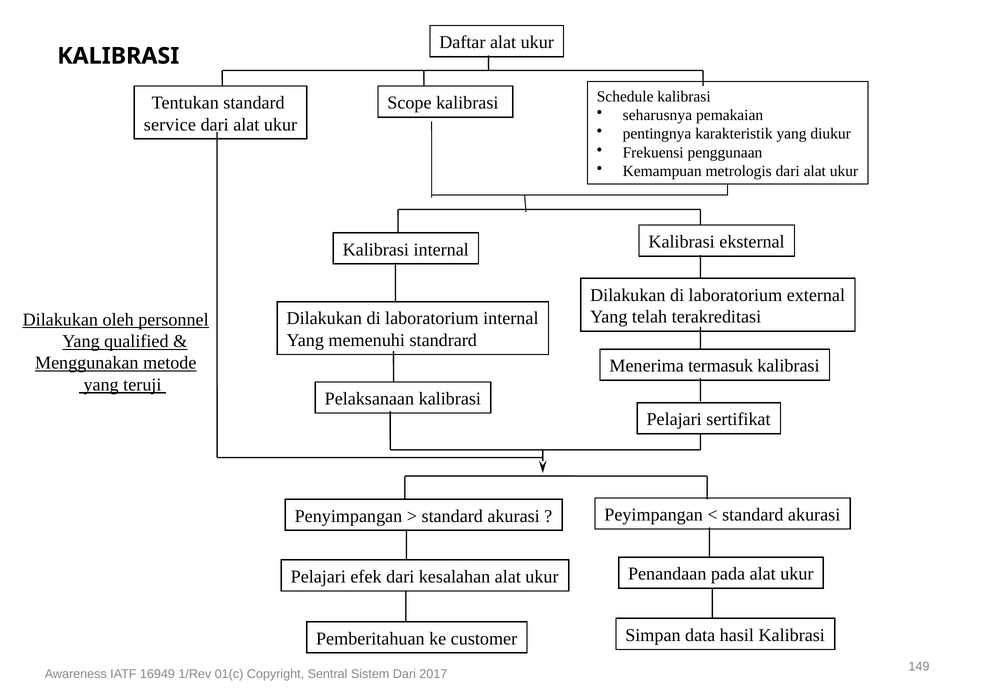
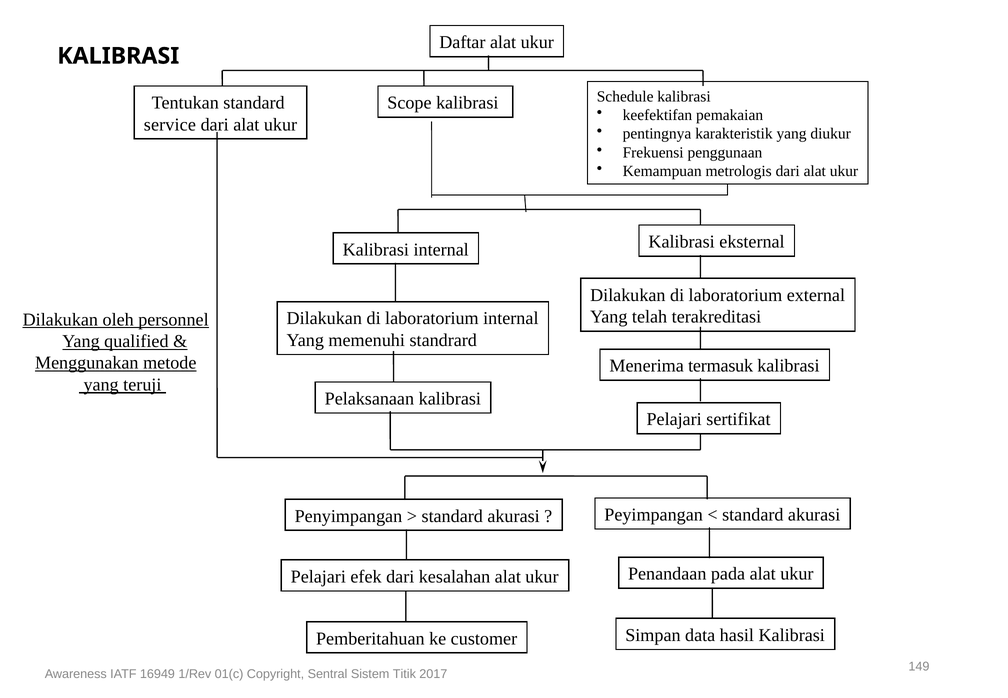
seharusnya: seharusnya -> keefektifan
Sistem Dari: Dari -> Titik
